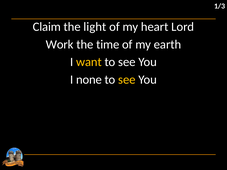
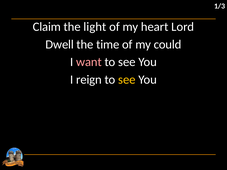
Work: Work -> Dwell
earth: earth -> could
want colour: yellow -> pink
none: none -> reign
